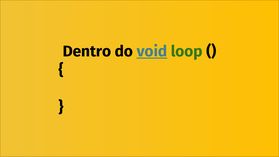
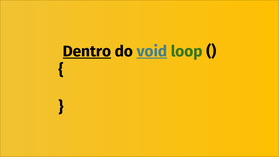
Dentro underline: none -> present
